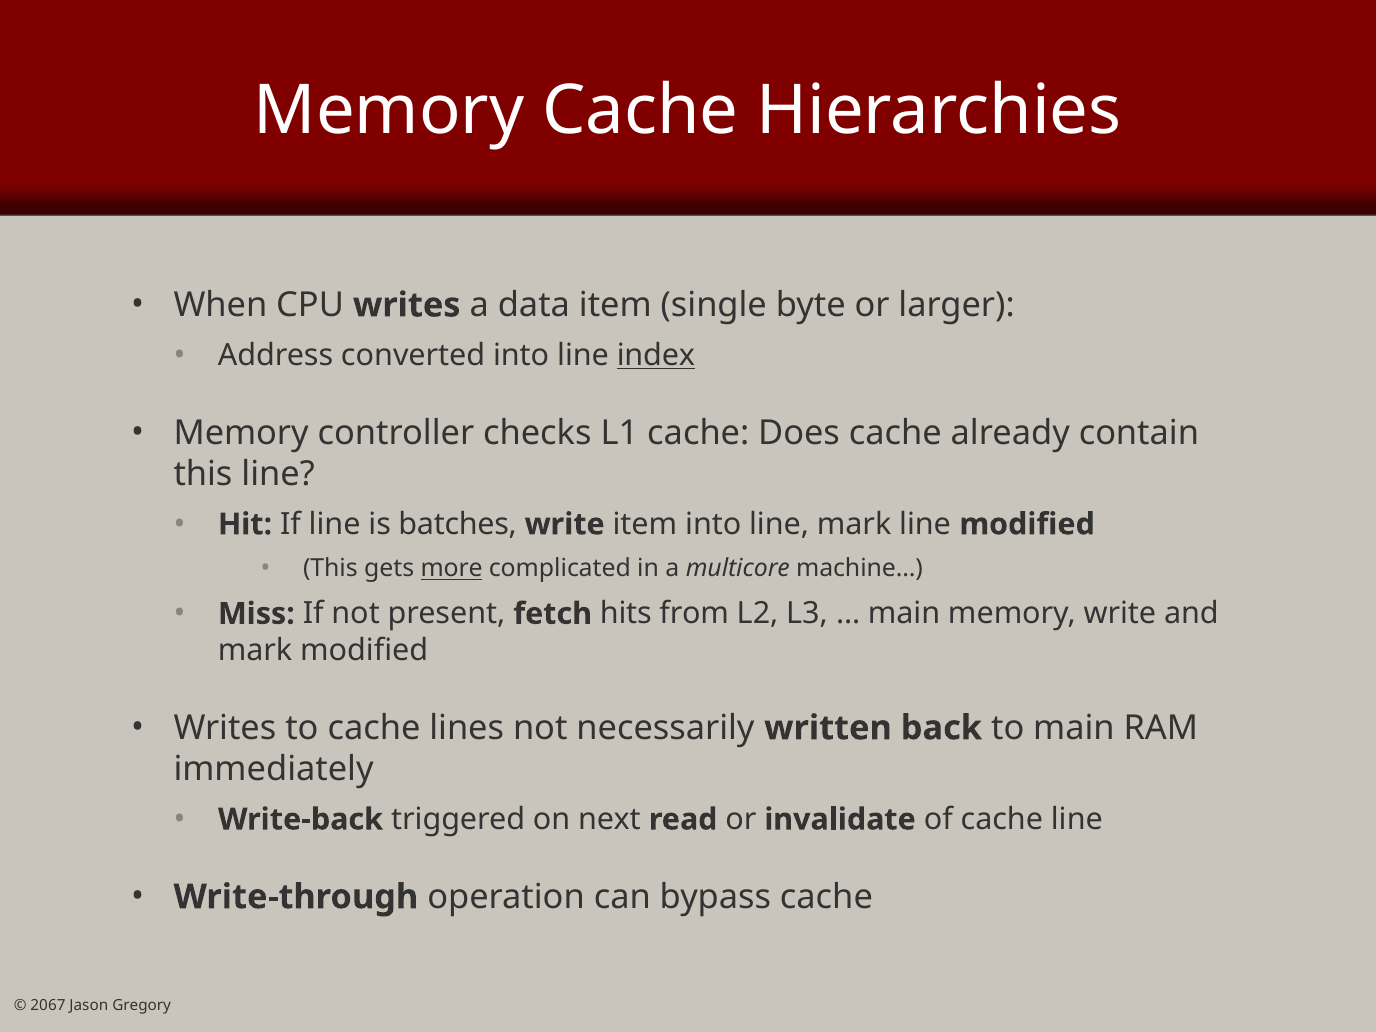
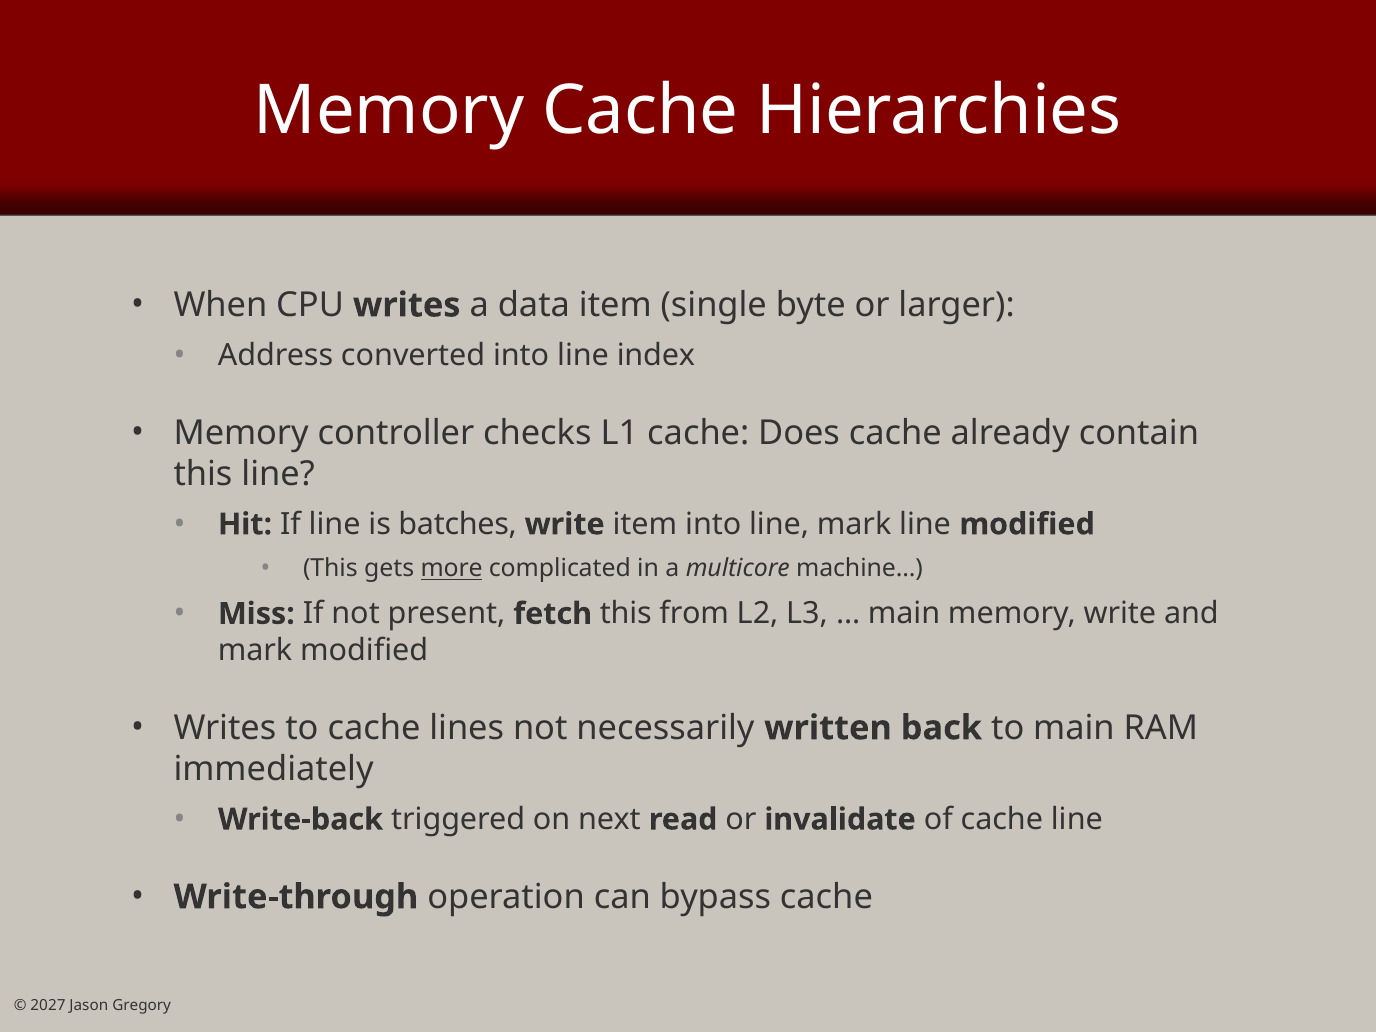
index underline: present -> none
fetch hits: hits -> this
2067: 2067 -> 2027
